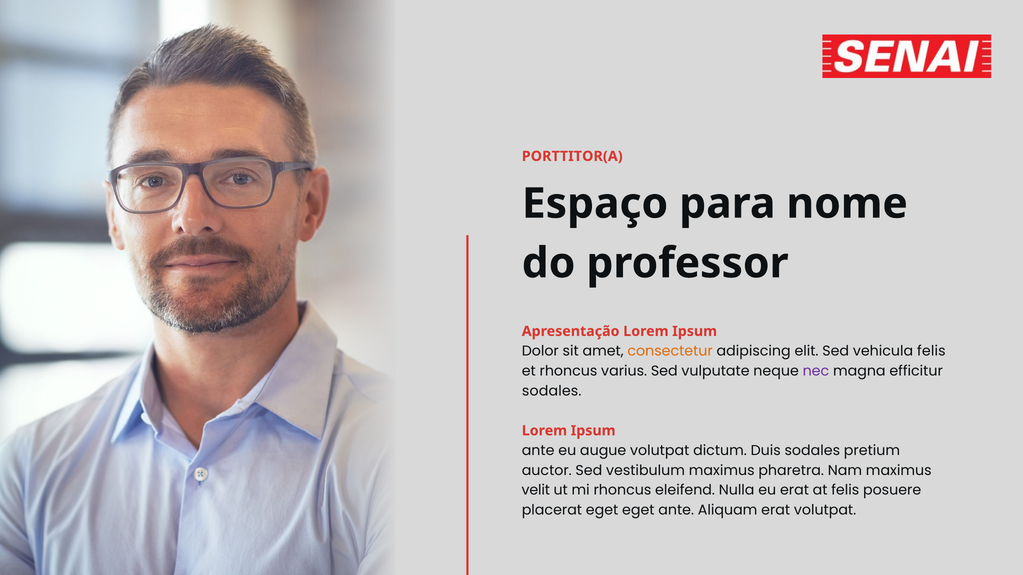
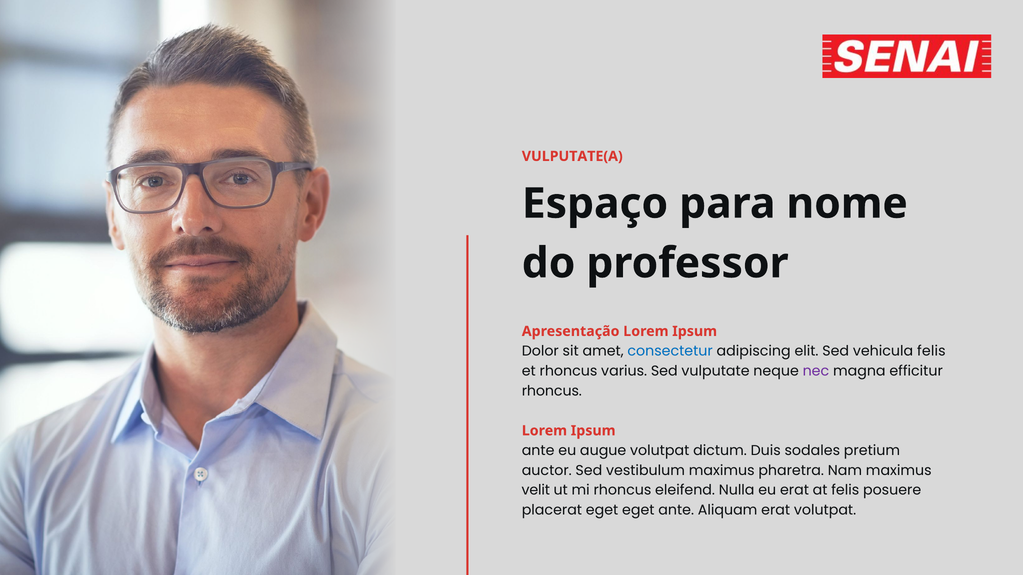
PORTTITOR(A: PORTTITOR(A -> VULPUTATE(A
consectetur colour: orange -> blue
sodales at (552, 391): sodales -> rhoncus
